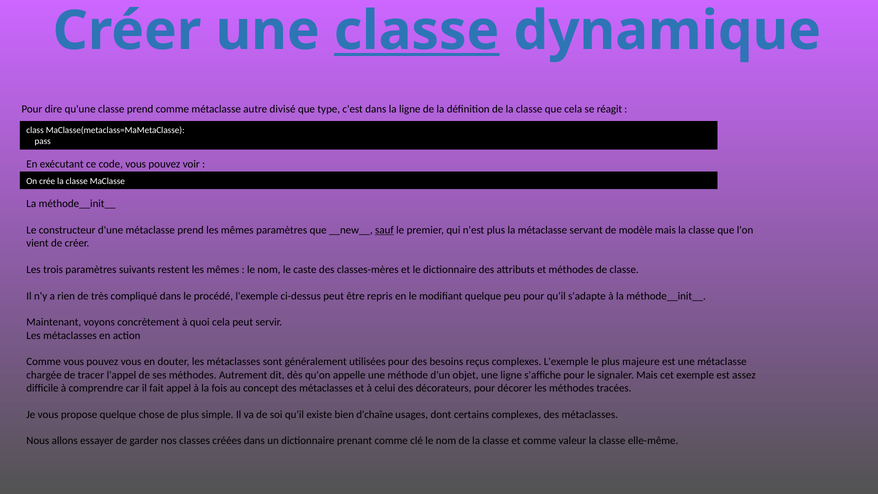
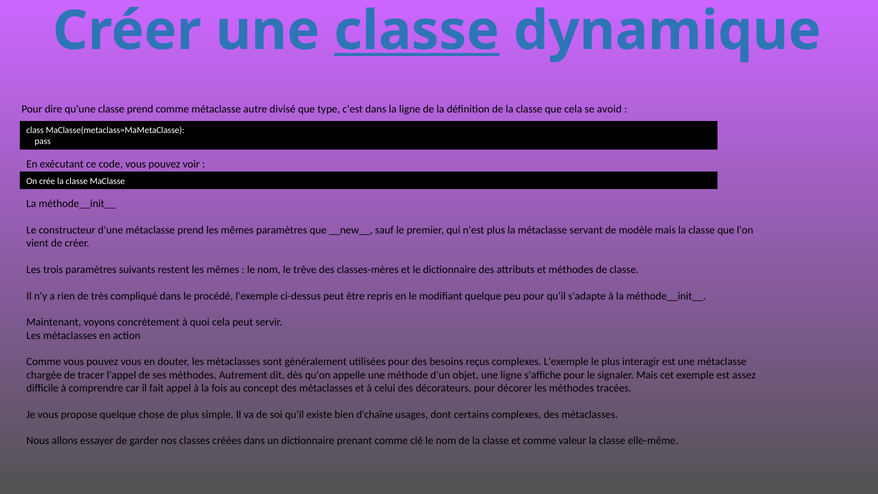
réagit: réagit -> avoid
sauf underline: present -> none
caste: caste -> trêve
majeure: majeure -> interagir
